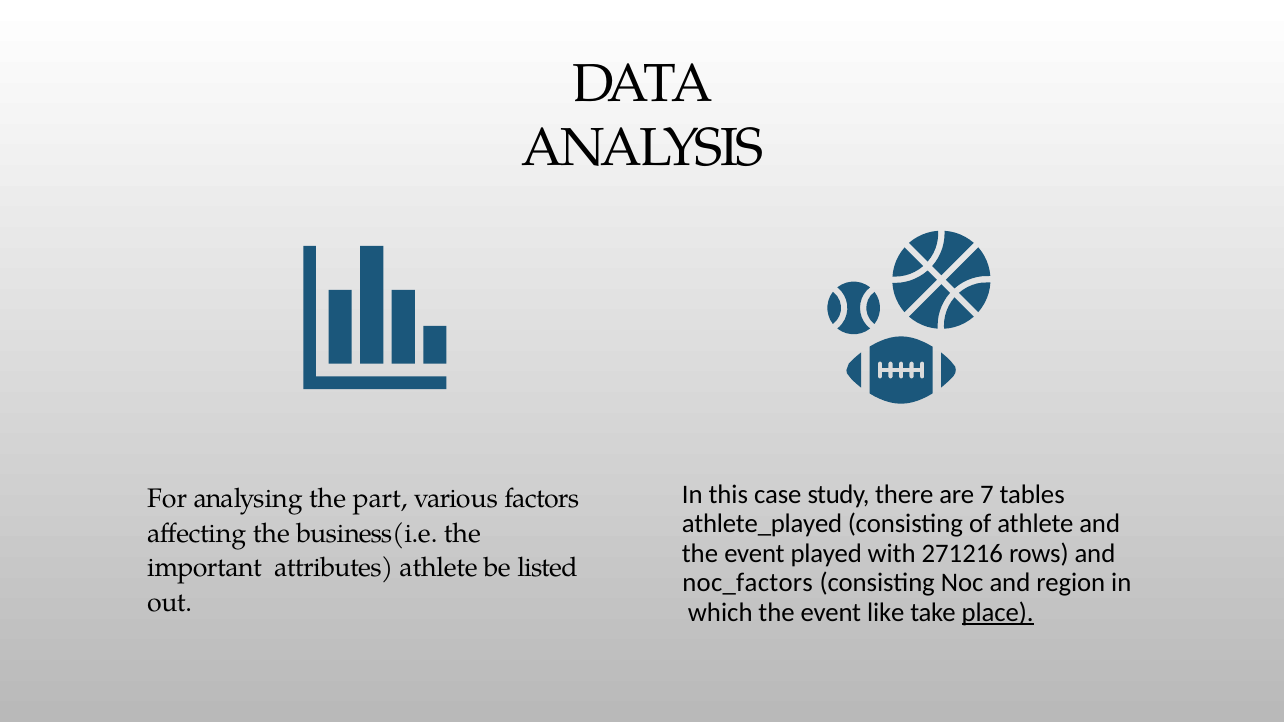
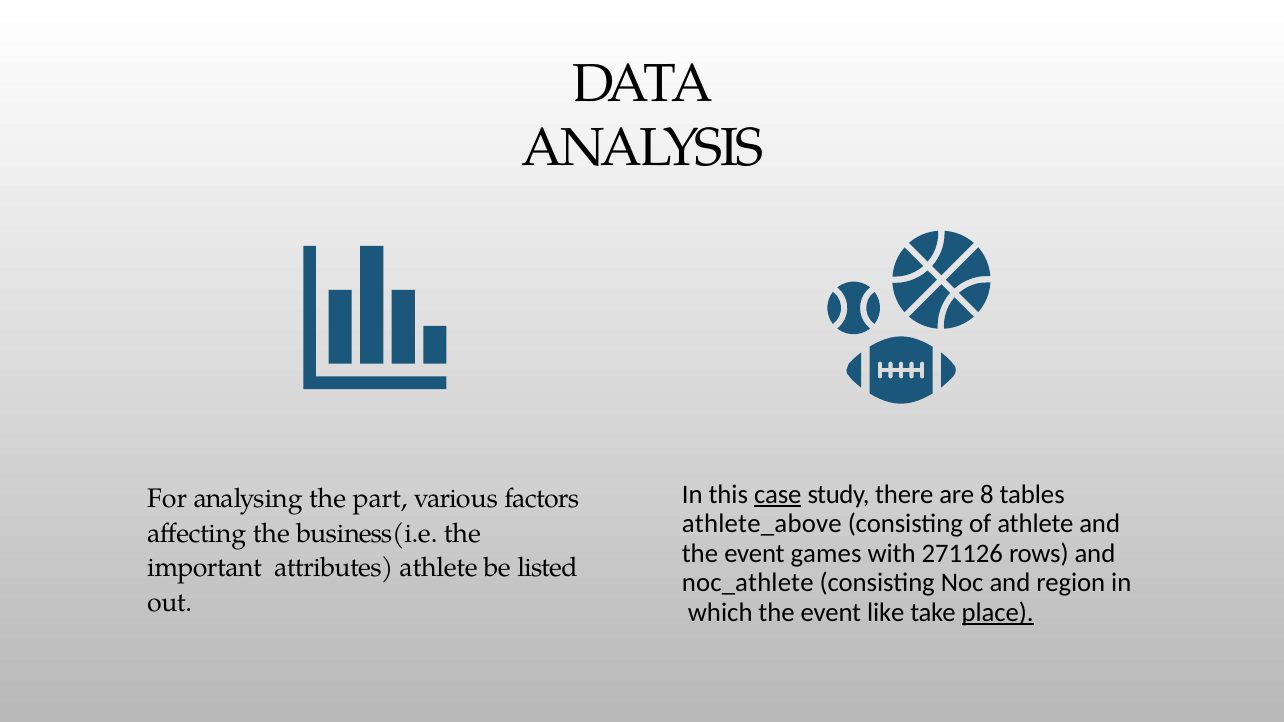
case underline: none -> present
7: 7 -> 8
athlete_played: athlete_played -> athlete_above
played: played -> games
271216: 271216 -> 271126
noc_factors: noc_factors -> noc_athlete
